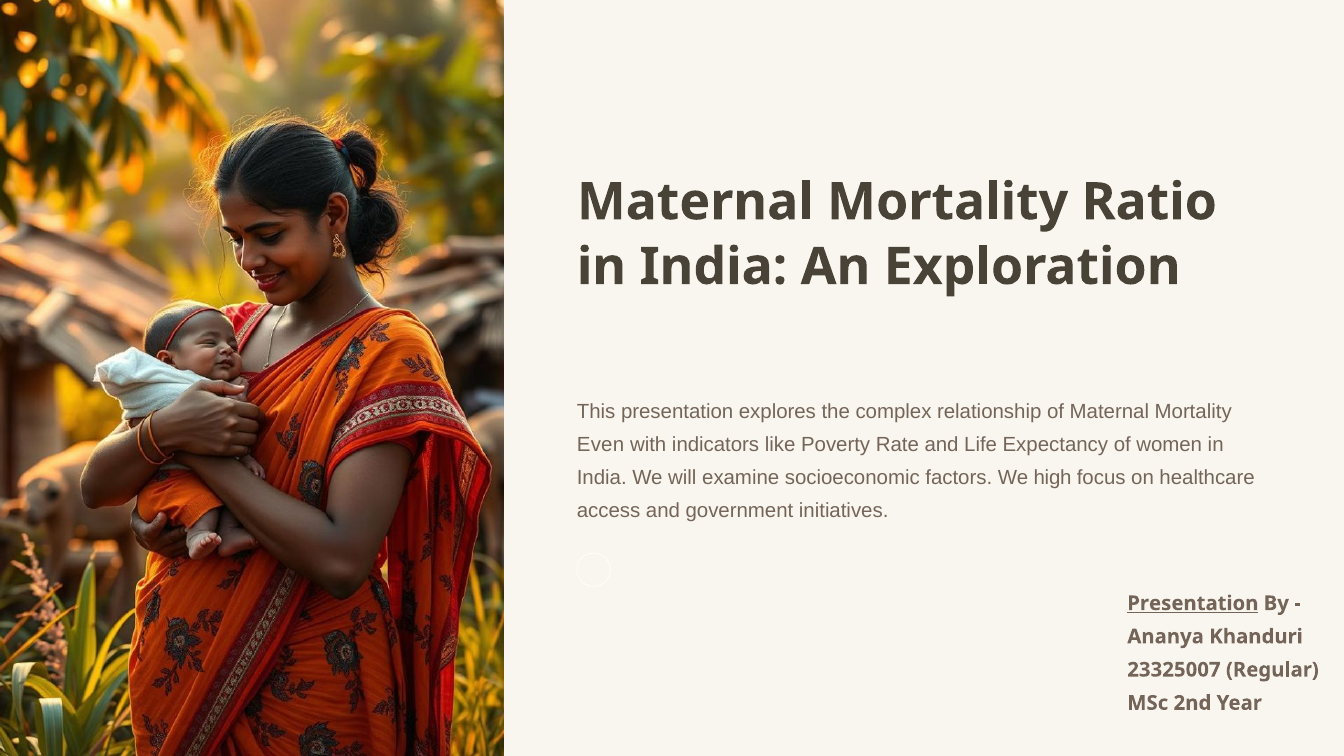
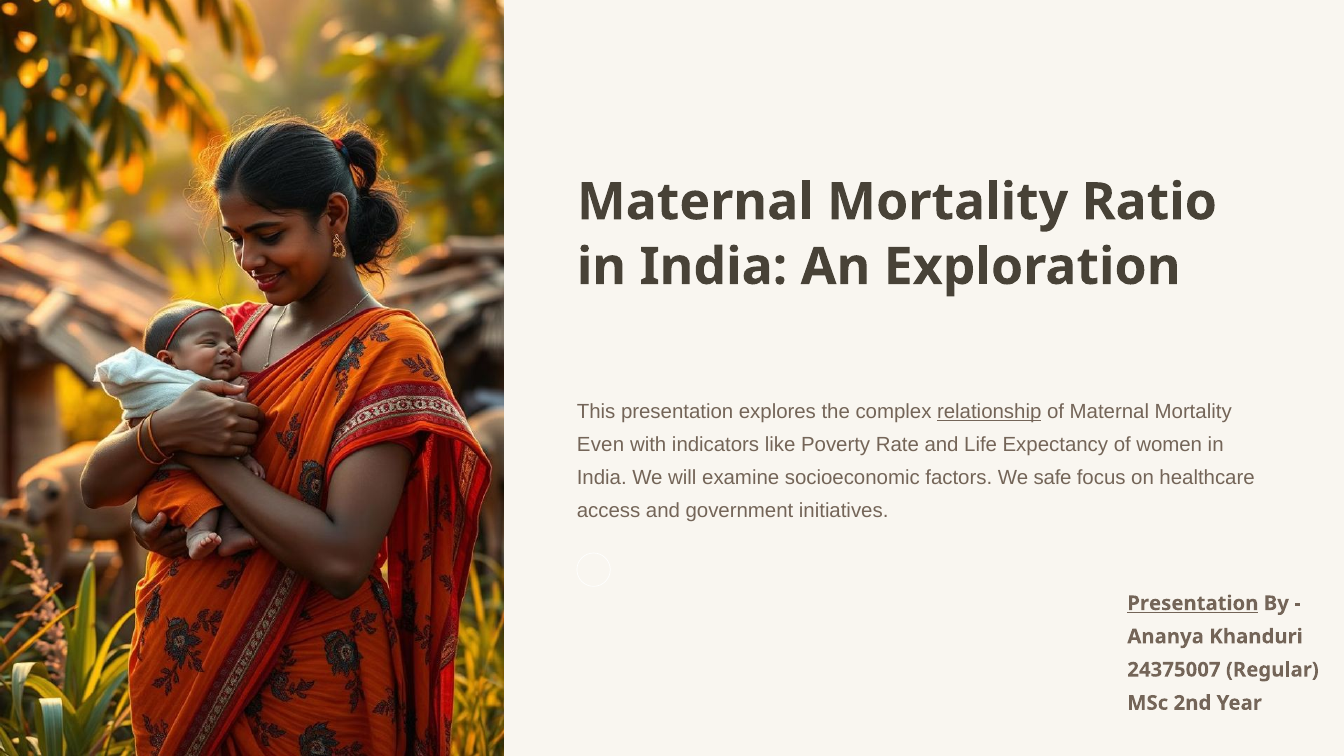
relationship underline: none -> present
high: high -> safe
23325007: 23325007 -> 24375007
